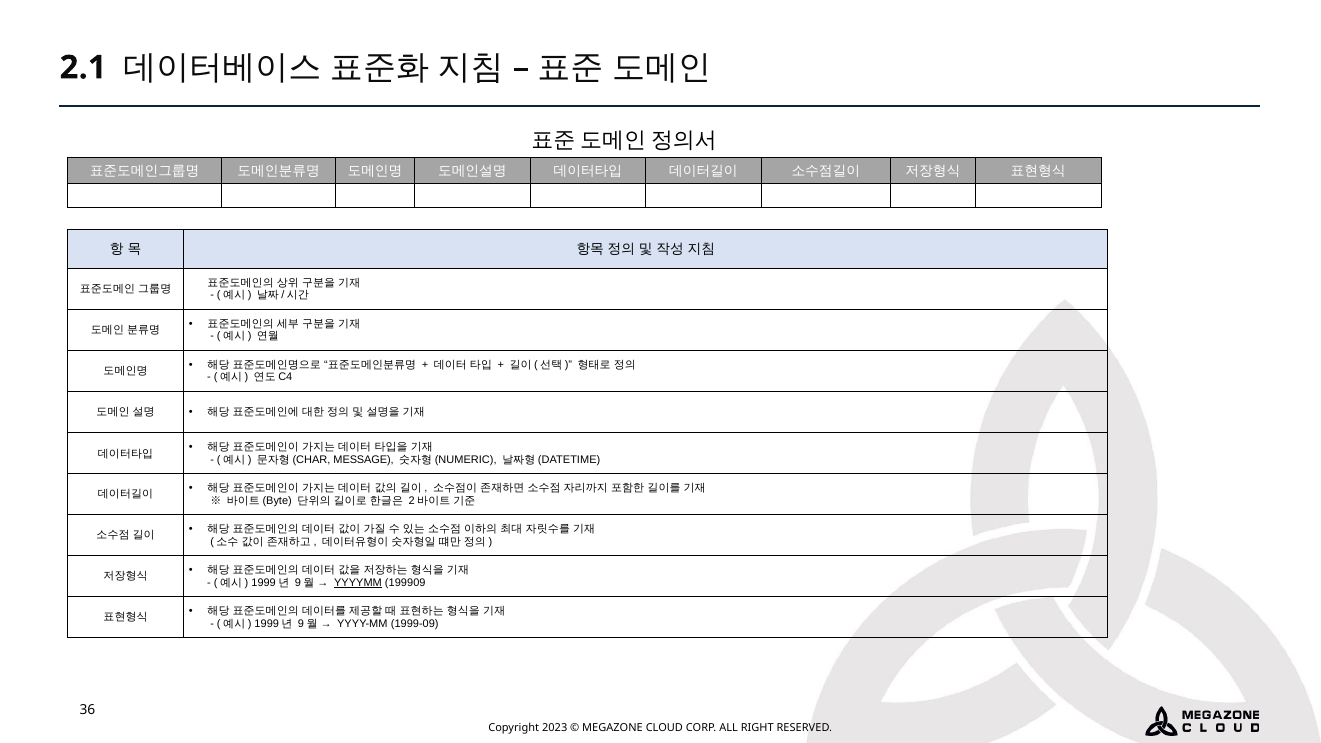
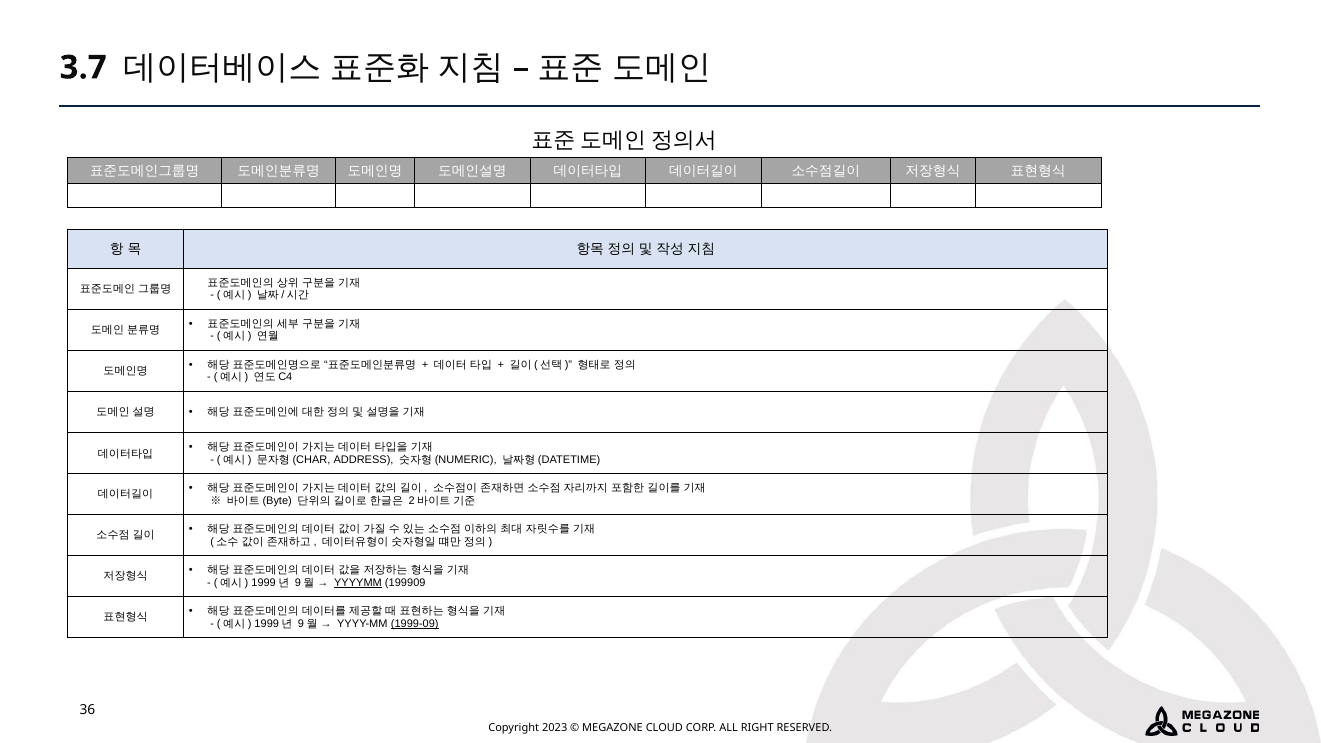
2.1: 2.1 -> 3.7
MESSAGE: MESSAGE -> ADDRESS
1999-09 underline: none -> present
